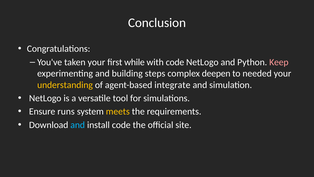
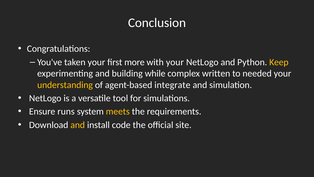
while: while -> more
with code: code -> your
Keep colour: pink -> yellow
steps: steps -> while
deepen: deepen -> written
and at (78, 125) colour: light blue -> yellow
